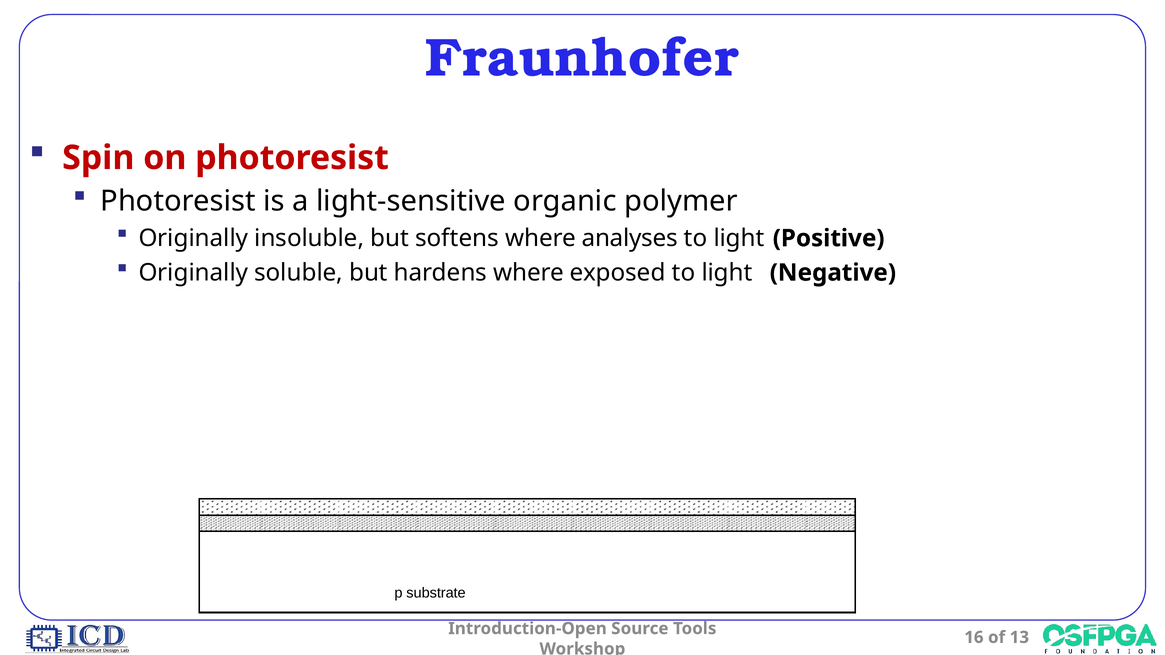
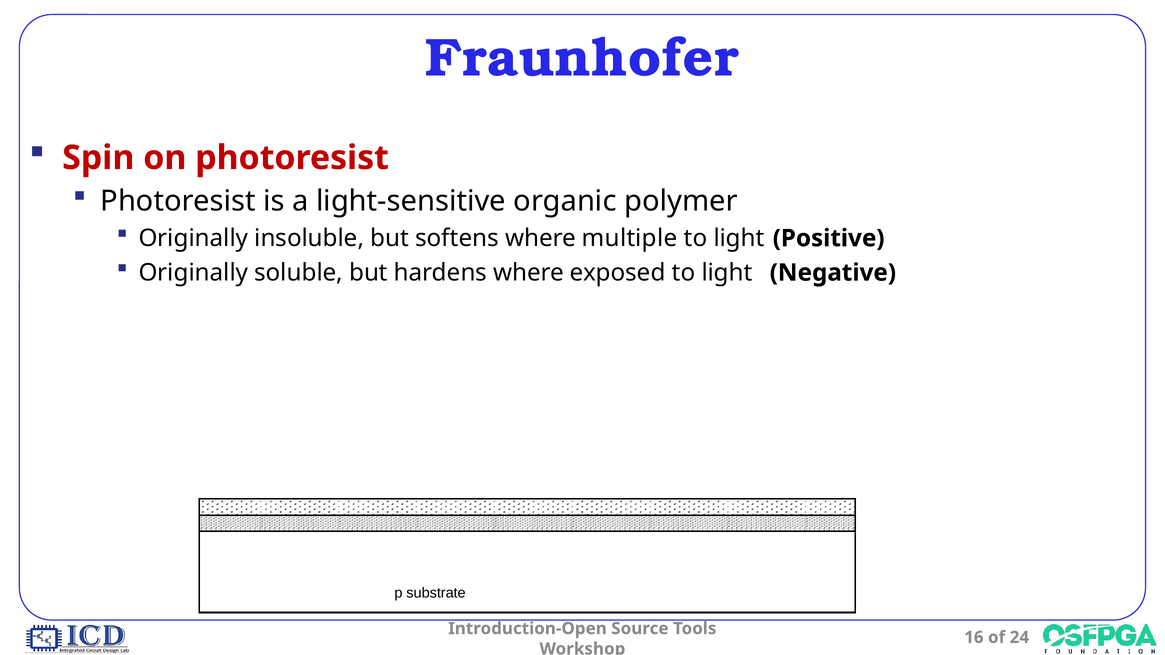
analyses: analyses -> multiple
13: 13 -> 24
